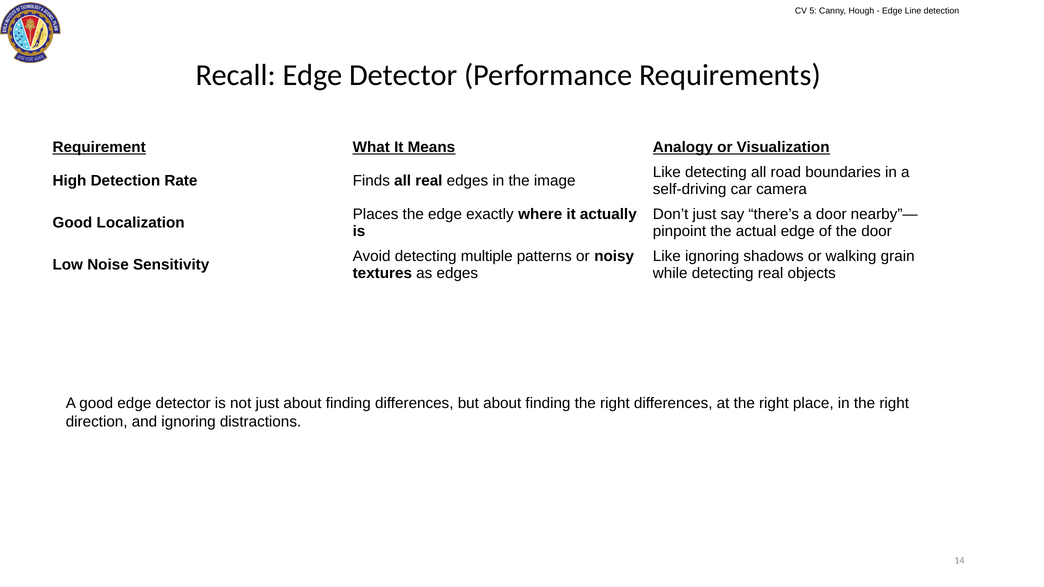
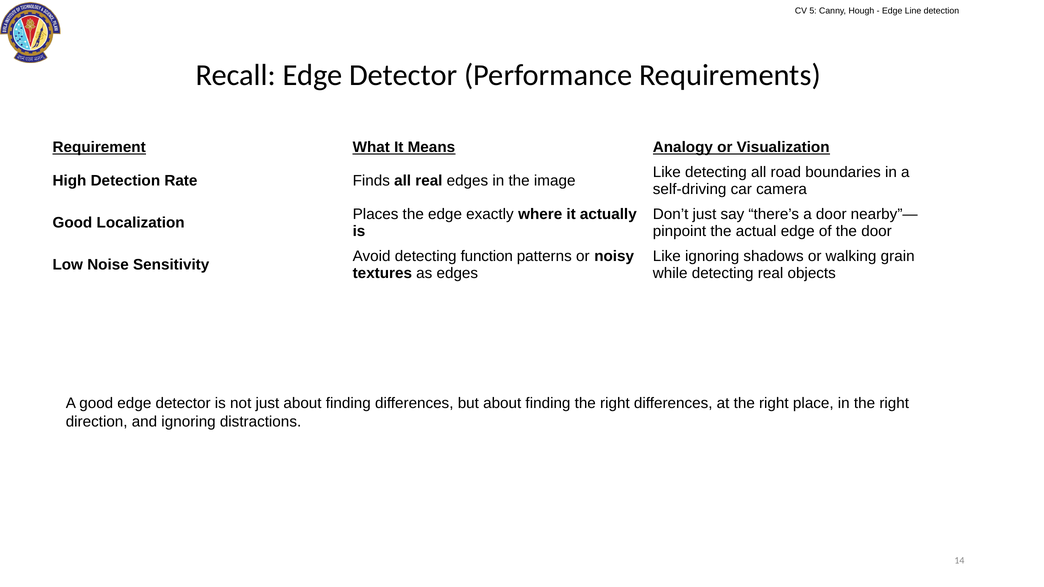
multiple: multiple -> function
